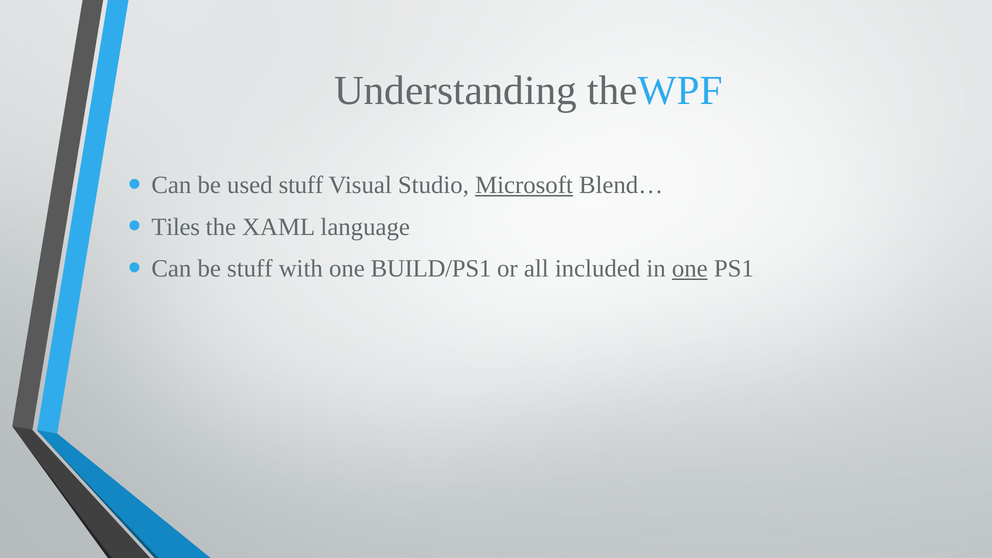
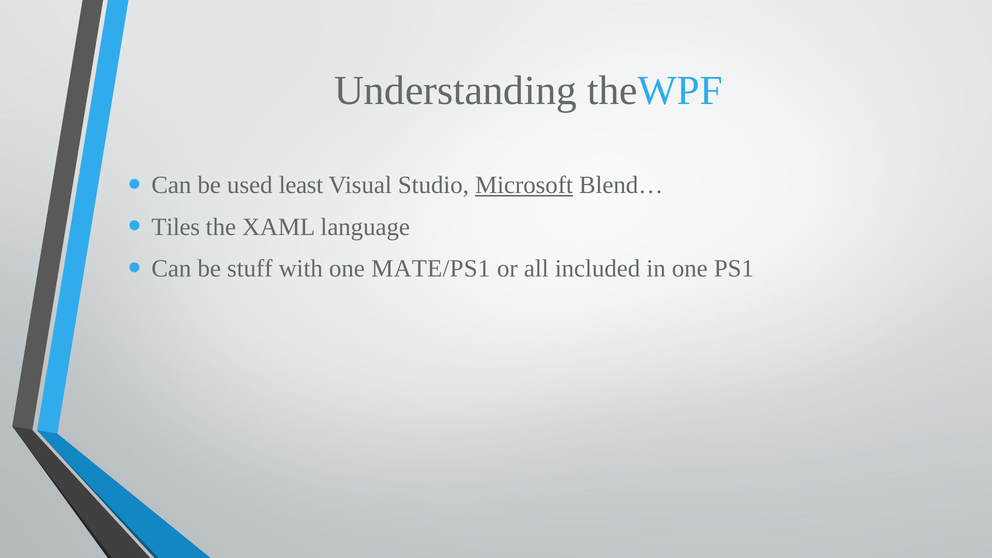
used stuff: stuff -> least
BUILD/PS1: BUILD/PS1 -> MATE/PS1
one at (690, 269) underline: present -> none
